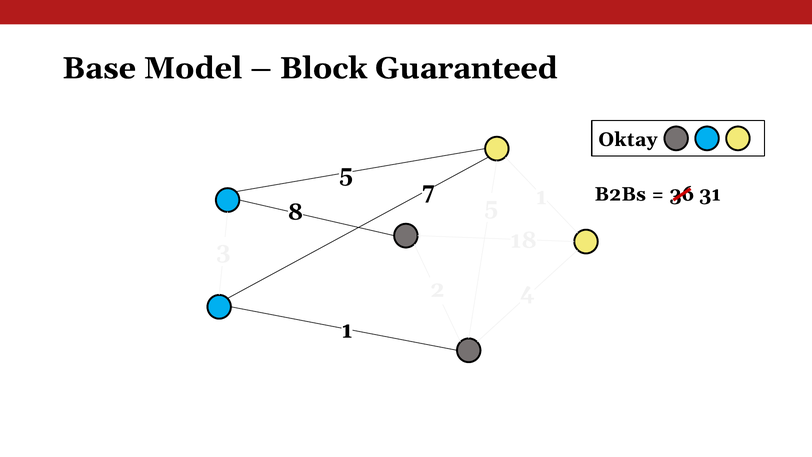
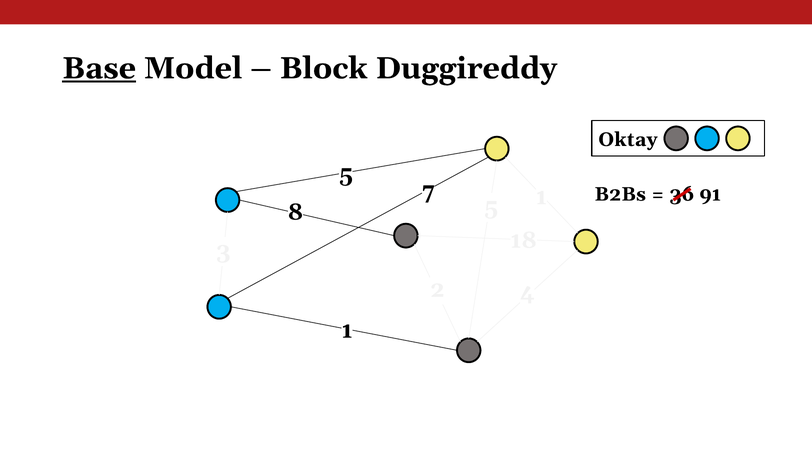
Base underline: none -> present
Guaranteed: Guaranteed -> Duggireddy
31: 31 -> 91
